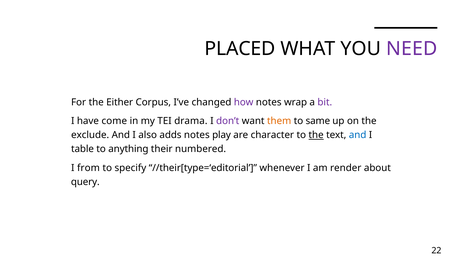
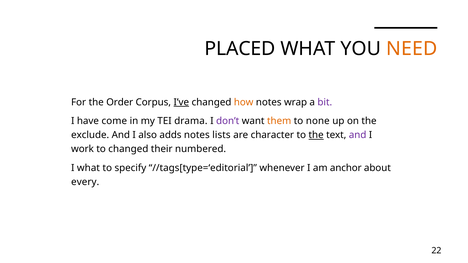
NEED colour: purple -> orange
Either: Either -> Order
I’ve underline: none -> present
how colour: purple -> orange
same: same -> none
play: play -> lists
and at (358, 135) colour: blue -> purple
table: table -> work
to anything: anything -> changed
I from: from -> what
//their[type=‘editorial: //their[type=‘editorial -> //tags[type=‘editorial
render: render -> anchor
query: query -> every
